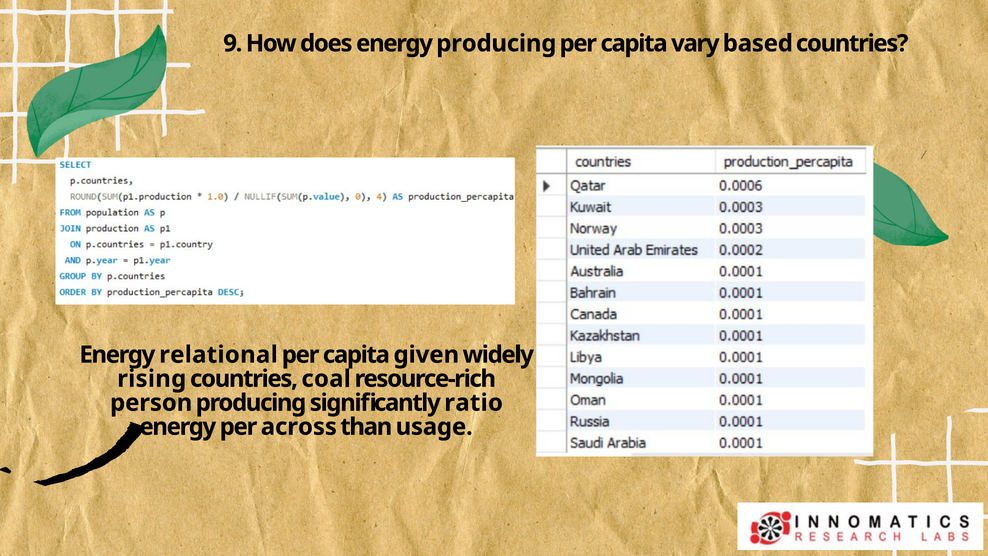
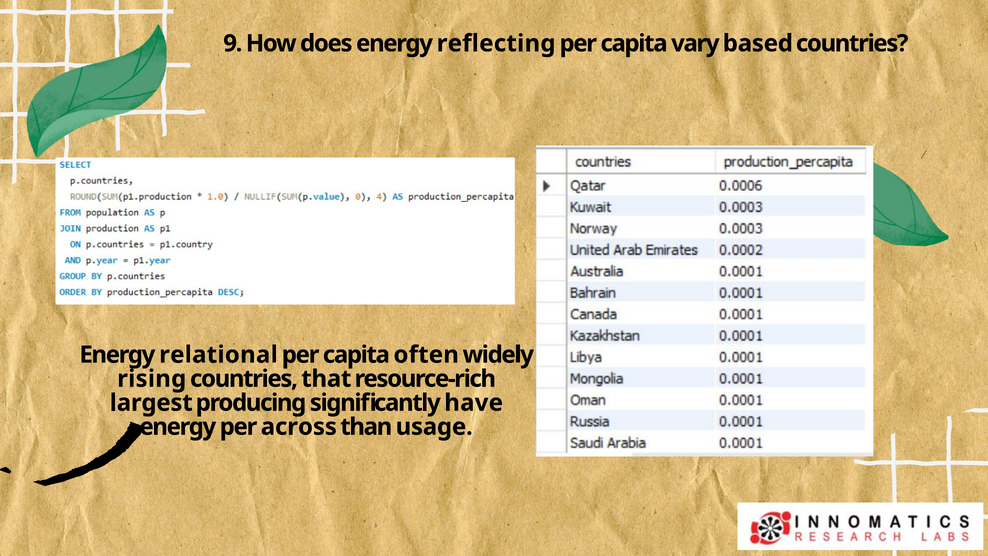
energy producing: producing -> reflecting
given: given -> often
coal: coal -> that
person: person -> largest
ratio: ratio -> have
